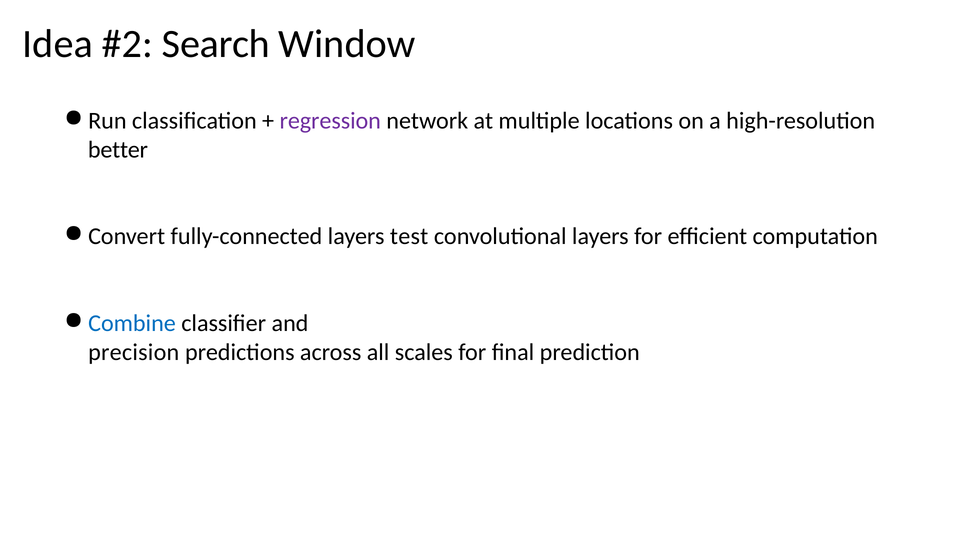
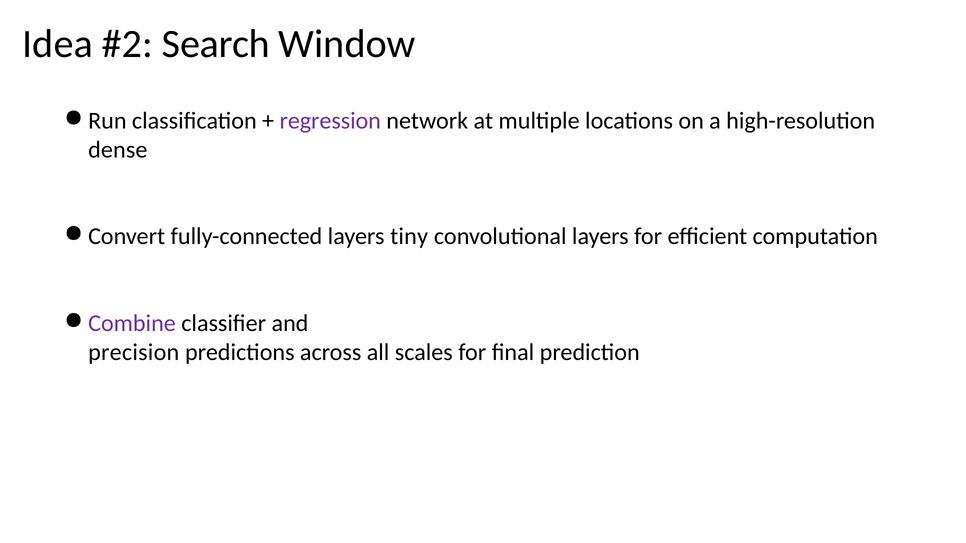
better: better -> dense
test: test -> tiny
Combine colour: blue -> purple
